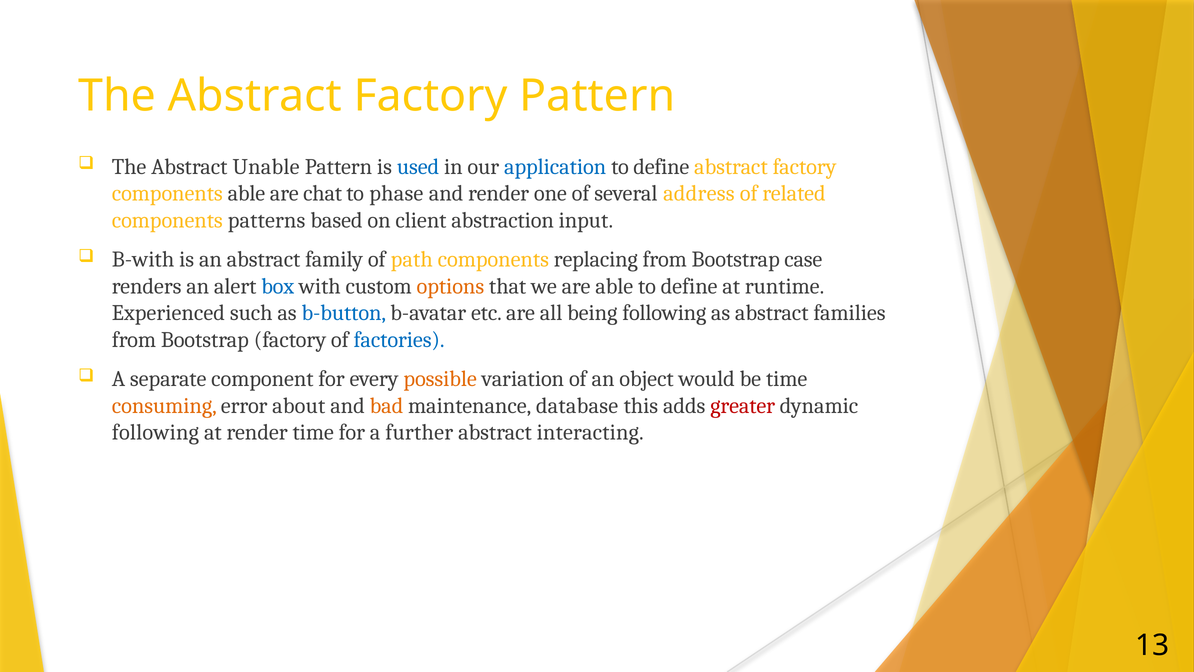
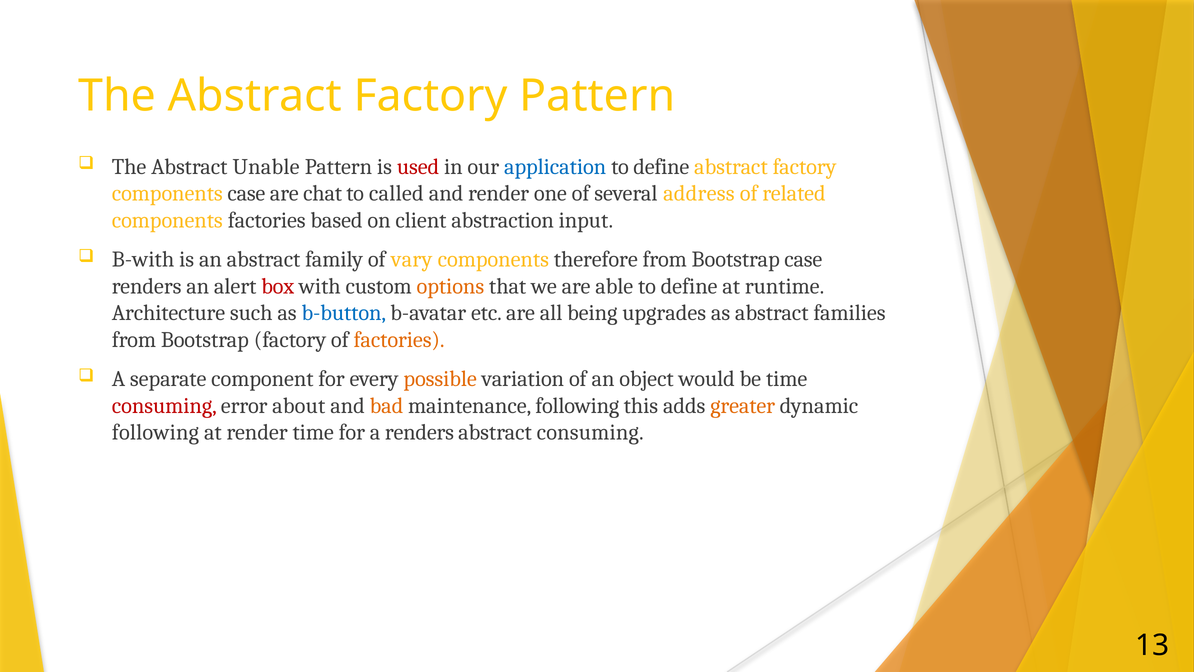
used colour: blue -> red
components able: able -> case
phase: phase -> called
components patterns: patterns -> factories
path: path -> vary
replacing: replacing -> therefore
box colour: blue -> red
Experienced: Experienced -> Architecture
being following: following -> upgrades
factories at (399, 340) colour: blue -> orange
consuming at (164, 406) colour: orange -> red
maintenance database: database -> following
greater colour: red -> orange
a further: further -> renders
abstract interacting: interacting -> consuming
